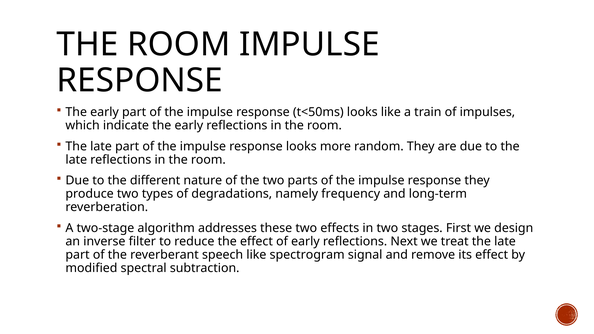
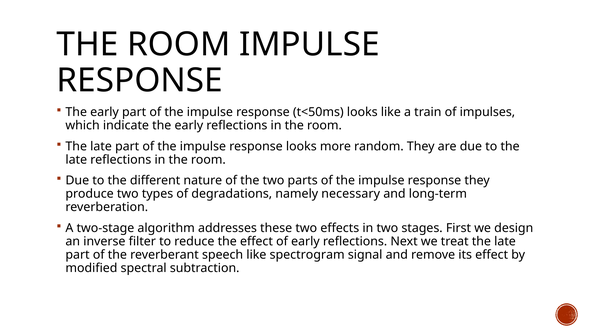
frequency: frequency -> necessary
